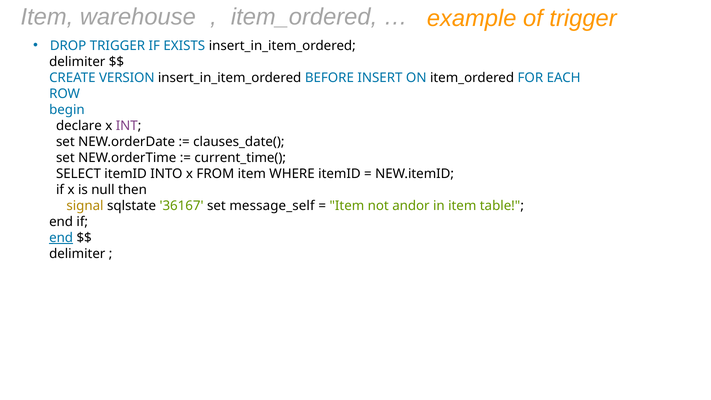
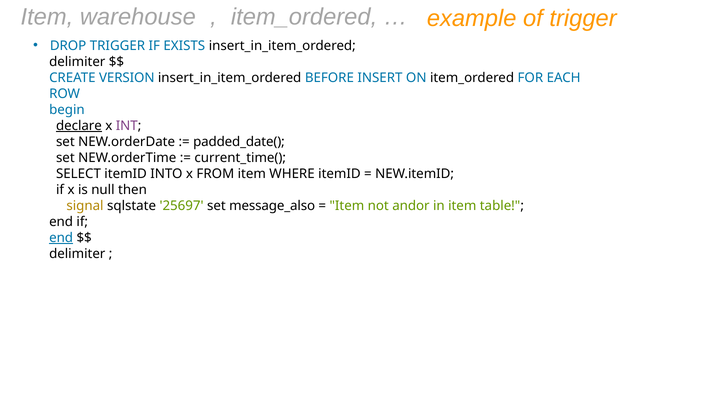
declare underline: none -> present
clauses_date(: clauses_date( -> padded_date(
36167: 36167 -> 25697
message_self: message_self -> message_also
